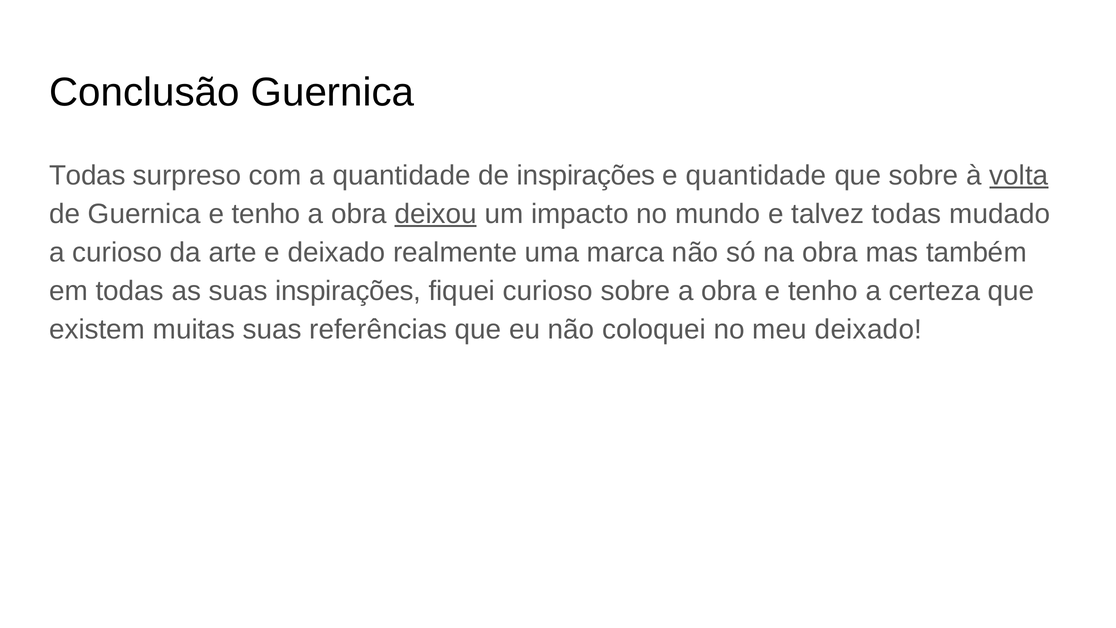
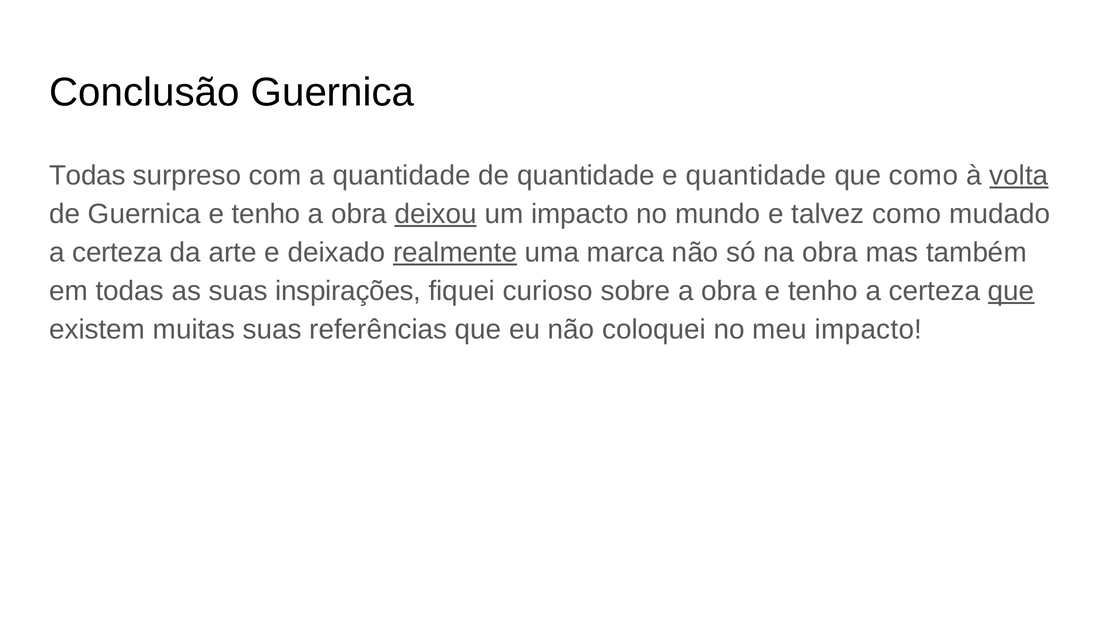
de inspirações: inspirações -> quantidade
que sobre: sobre -> como
talvez todas: todas -> como
curioso at (117, 252): curioso -> certeza
realmente underline: none -> present
que at (1011, 291) underline: none -> present
meu deixado: deixado -> impacto
